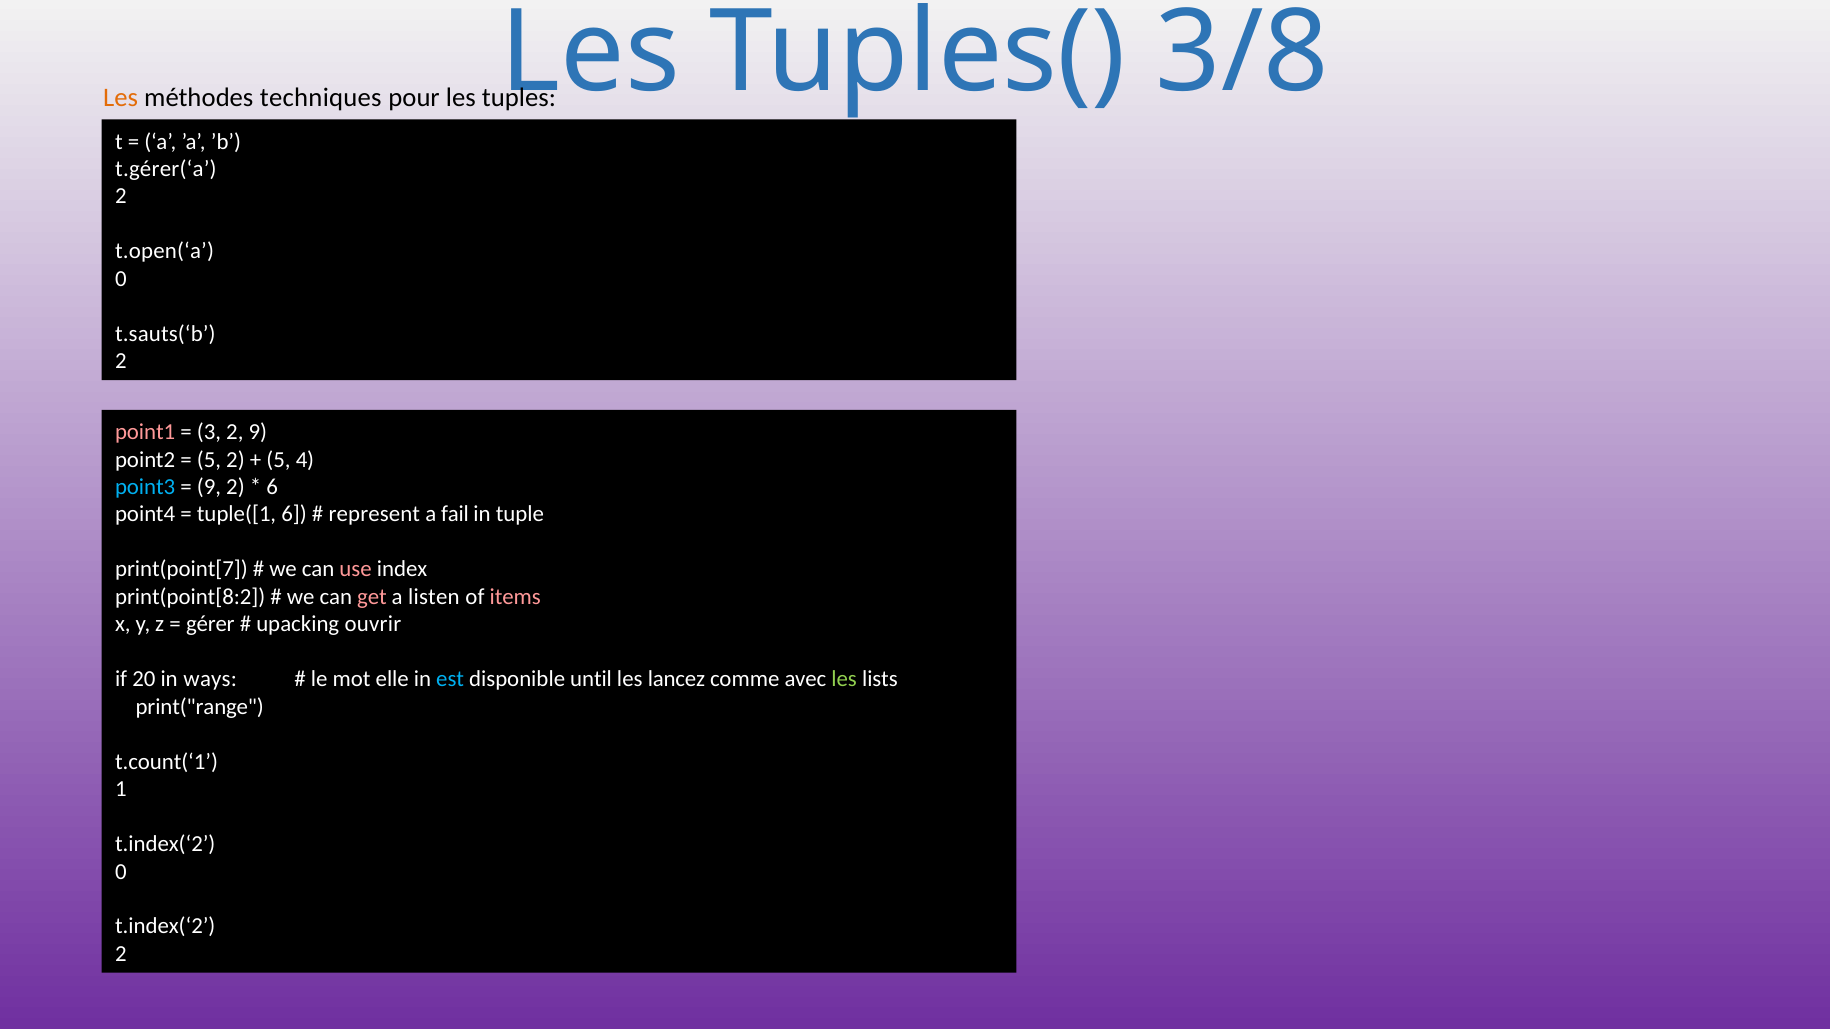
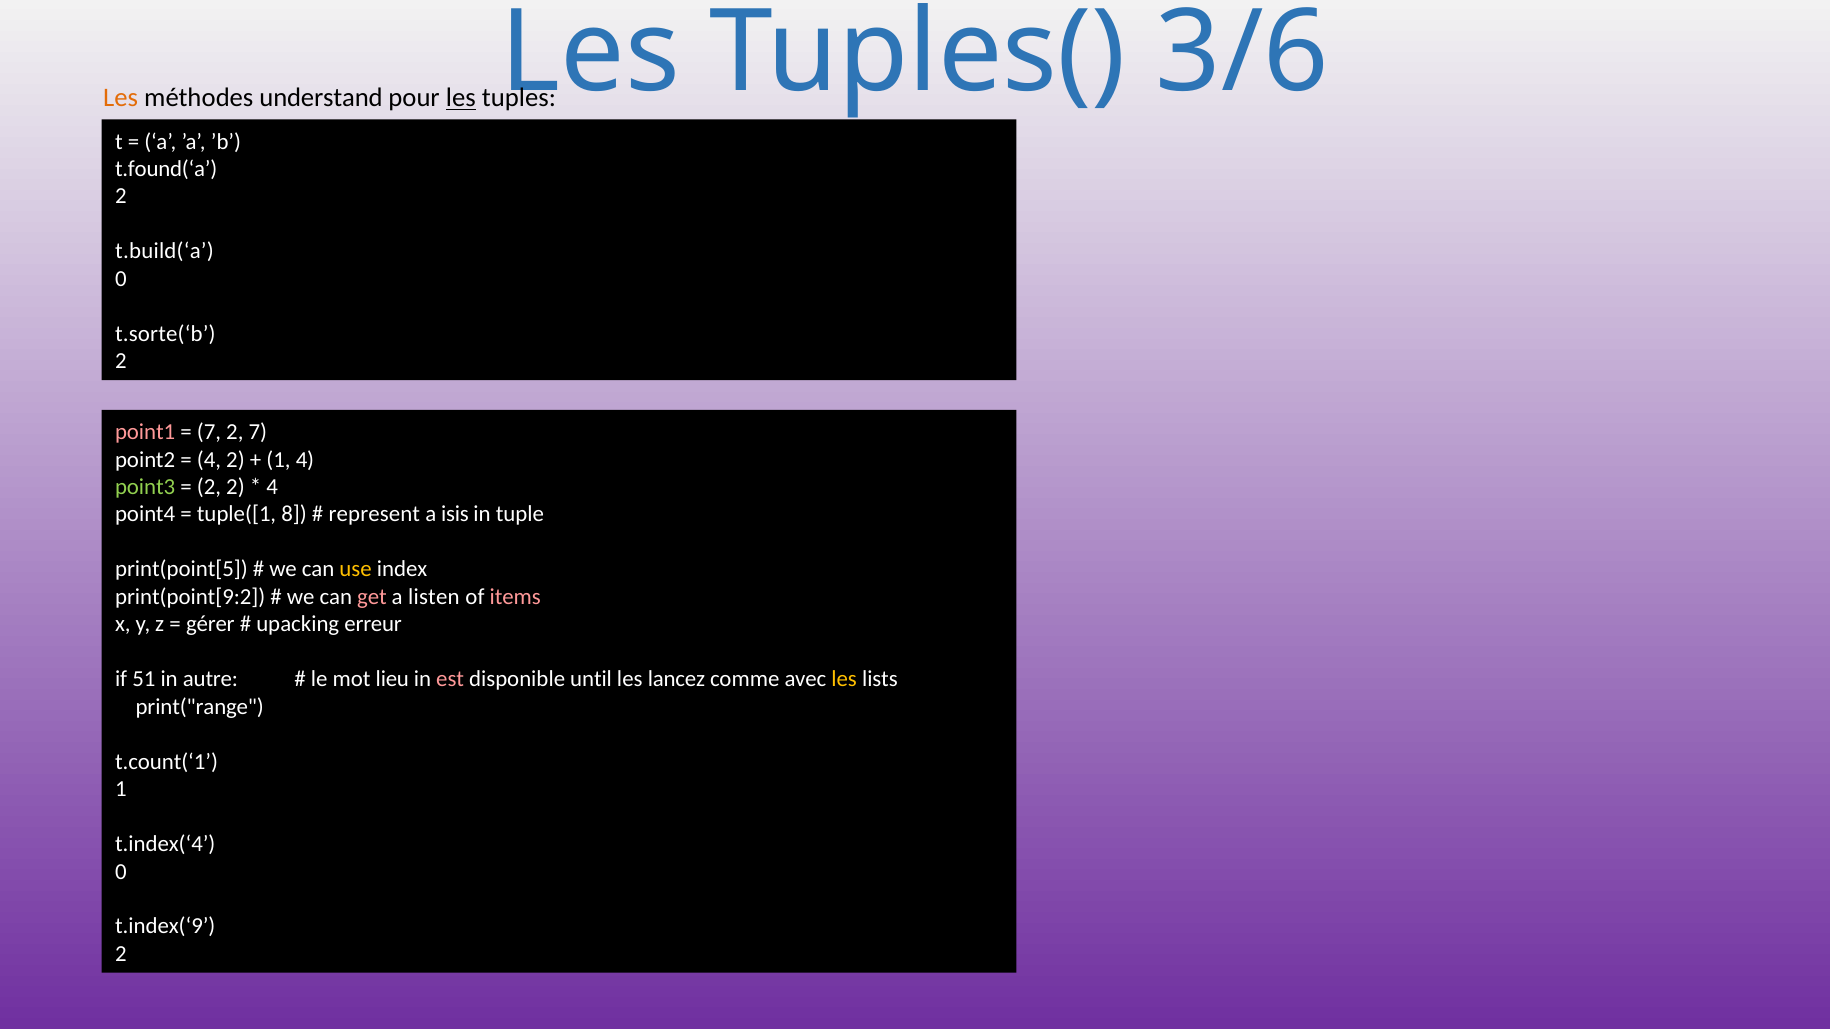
3/8: 3/8 -> 3/6
techniques: techniques -> understand
les at (461, 98) underline: none -> present
t.gérer(‘a: t.gérer(‘a -> t.found(‘a
t.open(‘a: t.open(‘a -> t.build(‘a
t.sauts(‘b: t.sauts(‘b -> t.sorte(‘b
3 at (209, 432): 3 -> 7
2 9: 9 -> 7
5 at (209, 459): 5 -> 4
5 at (278, 459): 5 -> 1
point3 colour: light blue -> light green
9 at (209, 487): 9 -> 2
6 at (272, 487): 6 -> 4
tuple([1 6: 6 -> 8
fail: fail -> isis
print(point[7: print(point[7 -> print(point[5
use colour: pink -> yellow
print(point[8:2: print(point[8:2 -> print(point[9:2
ouvrir: ouvrir -> erreur
20: 20 -> 51
ways: ways -> autre
elle: elle -> lieu
est colour: light blue -> pink
les at (844, 679) colour: light green -> yellow
t.index(‘2 at (165, 844): t.index(‘2 -> t.index(‘4
t.index(‘2 at (165, 926): t.index(‘2 -> t.index(‘9
